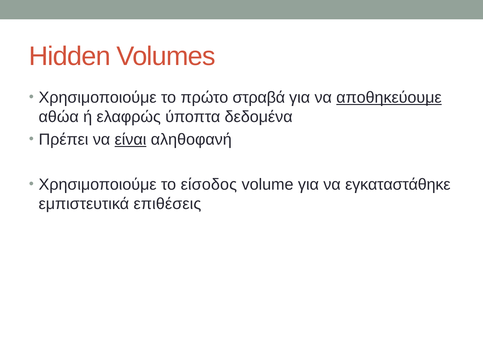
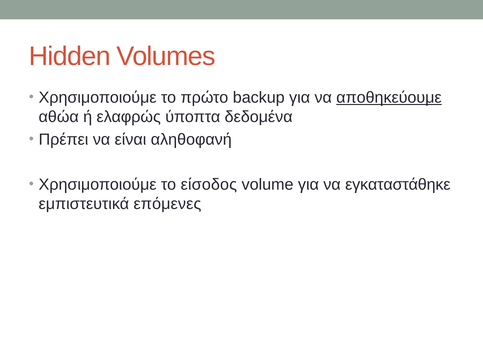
στραβά: στραβά -> backup
είναι underline: present -> none
επιθέσεις: επιθέσεις -> επόμενες
